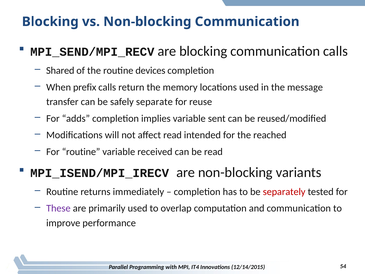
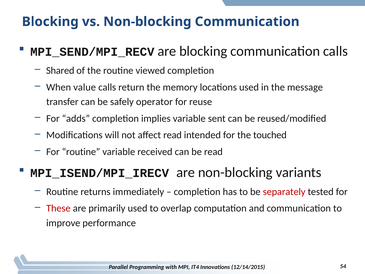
devices: devices -> viewed
prefix: prefix -> value
separate: separate -> operator
reached: reached -> touched
These colour: purple -> red
